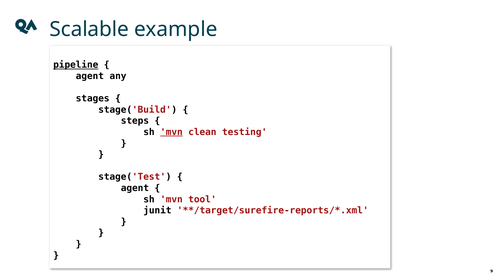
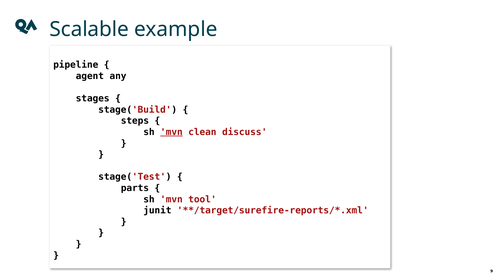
pipeline underline: present -> none
testing: testing -> discuss
agent at (135, 189): agent -> parts
